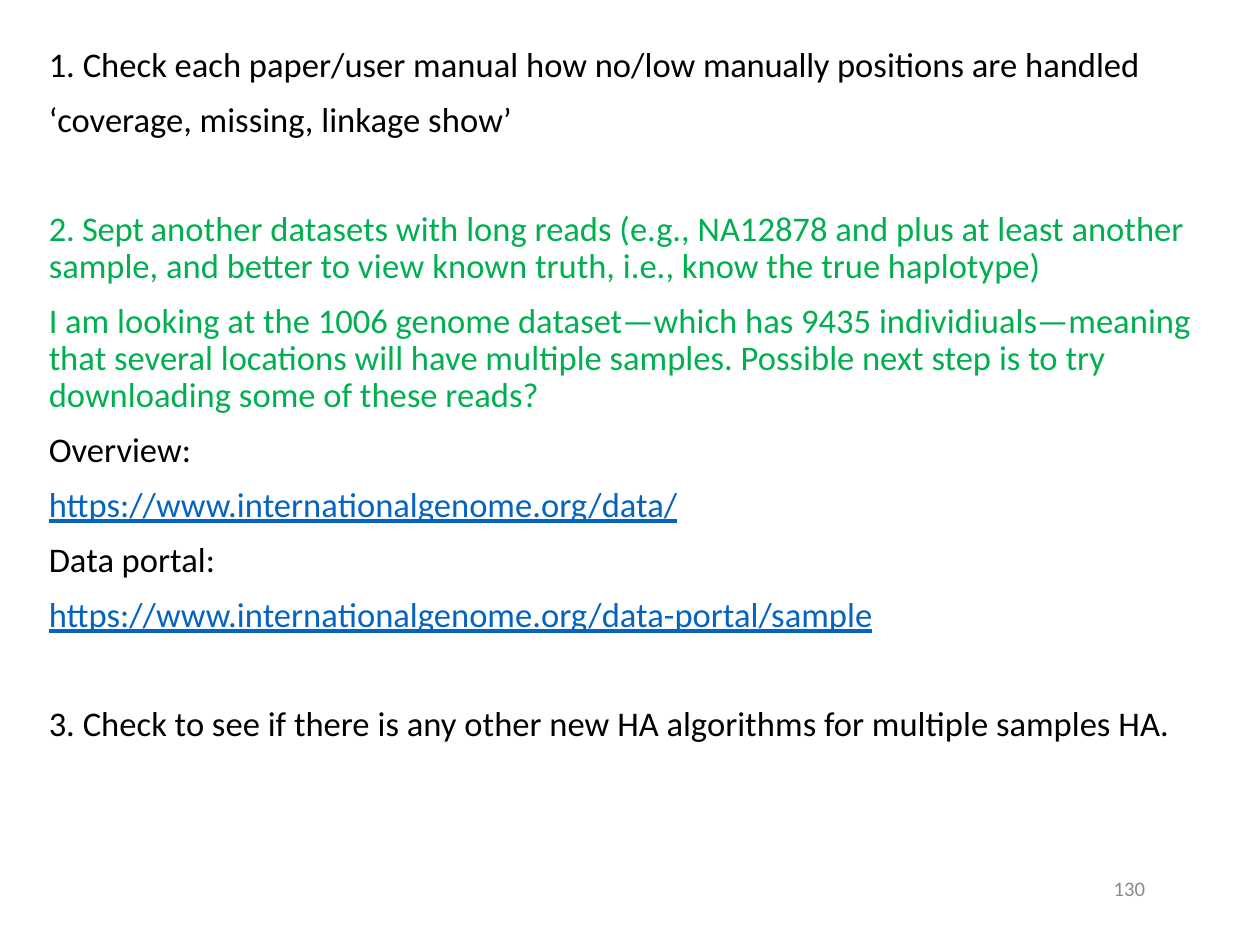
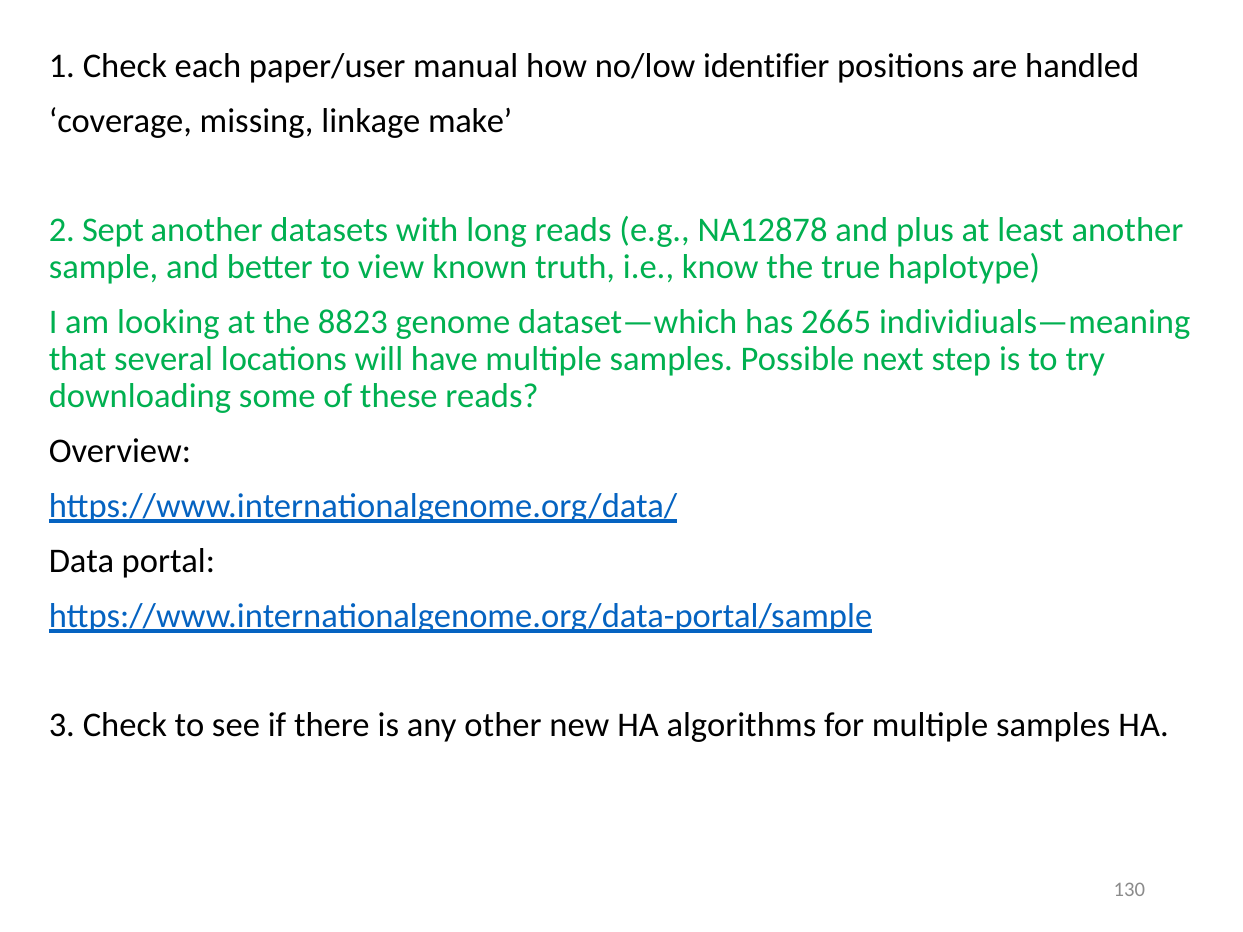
manually: manually -> identifier
show: show -> make
1006: 1006 -> 8823
9435: 9435 -> 2665
